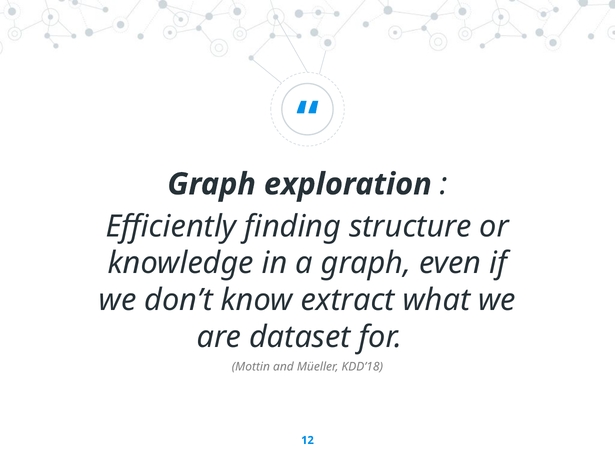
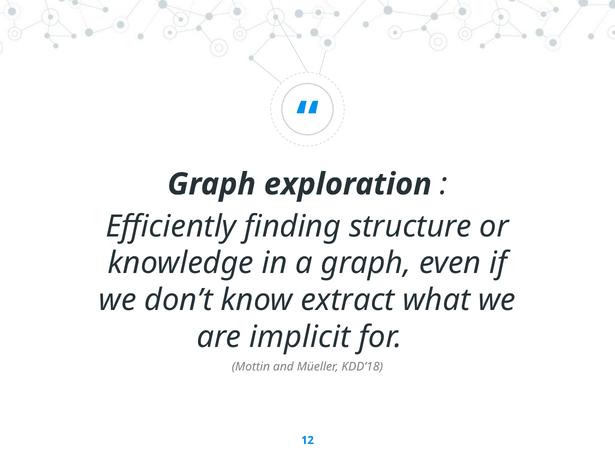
dataset: dataset -> implicit
